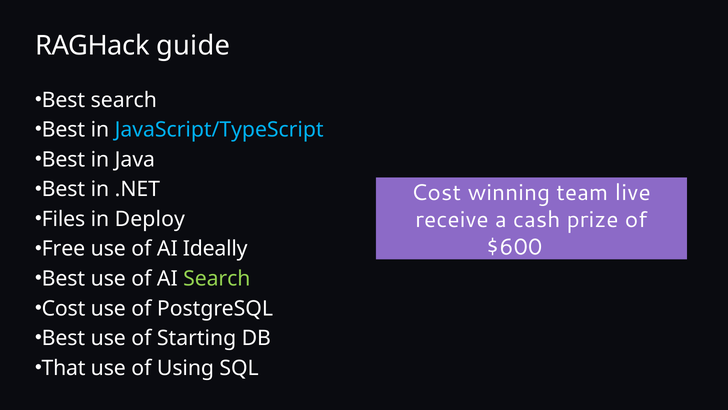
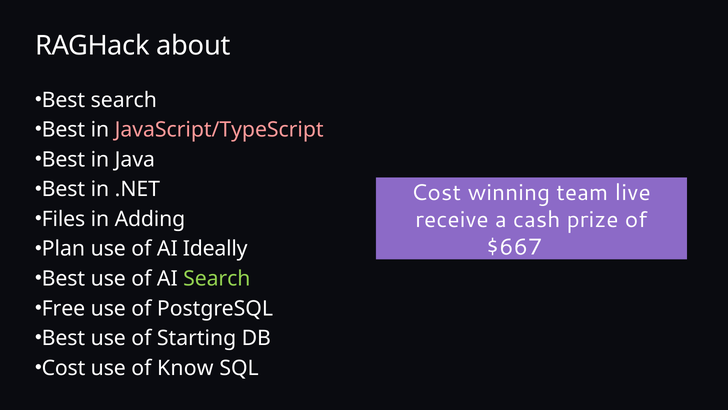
guide: guide -> about
JavaScript/TypeScript colour: light blue -> pink
Deploy: Deploy -> Adding
$600: $600 -> $667
Free: Free -> Plan
Cost at (63, 308): Cost -> Free
That at (64, 368): That -> Cost
Using: Using -> Know
